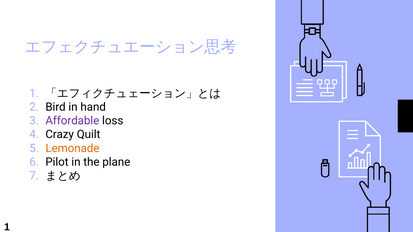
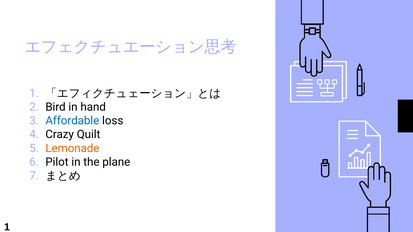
Affordable colour: purple -> blue
